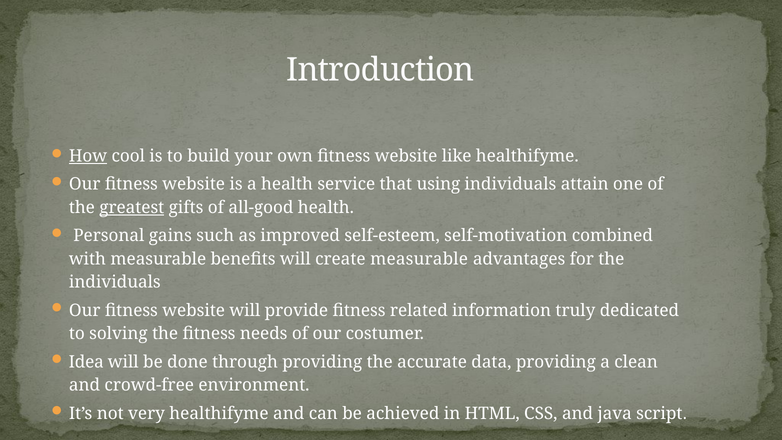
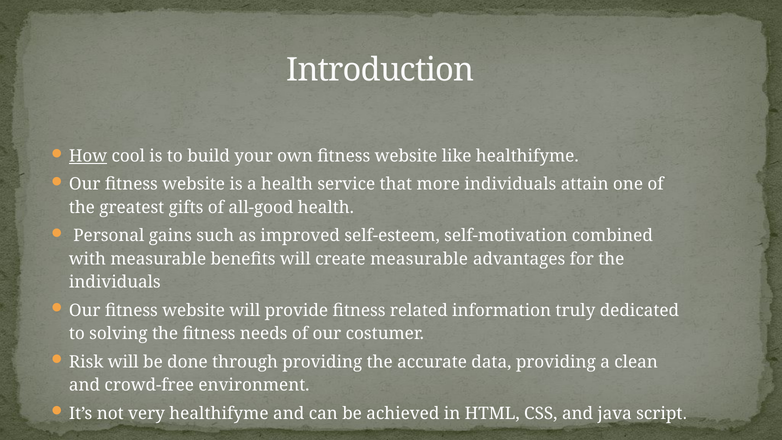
using: using -> more
greatest underline: present -> none
Idea: Idea -> Risk
